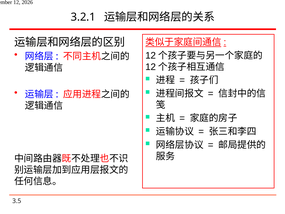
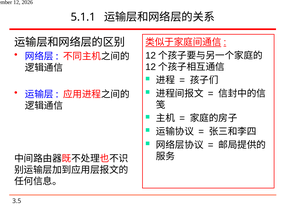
3.2.1: 3.2.1 -> 5.1.1
